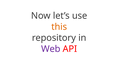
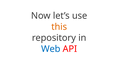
Web colour: purple -> blue
